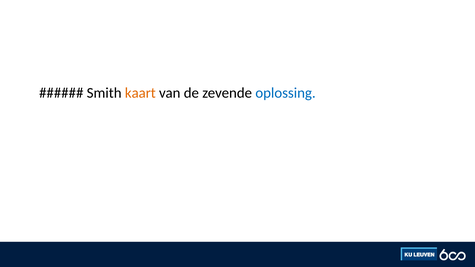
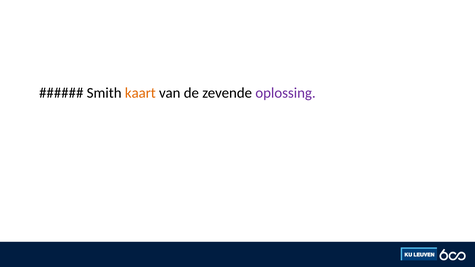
oplossing colour: blue -> purple
